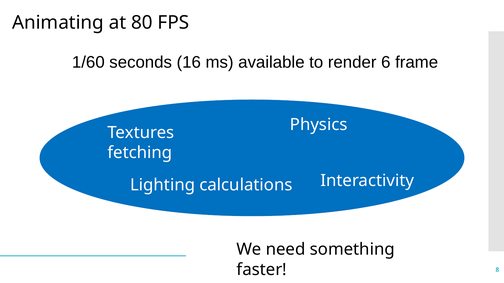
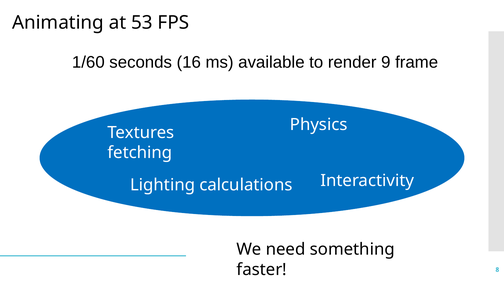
80: 80 -> 53
6: 6 -> 9
